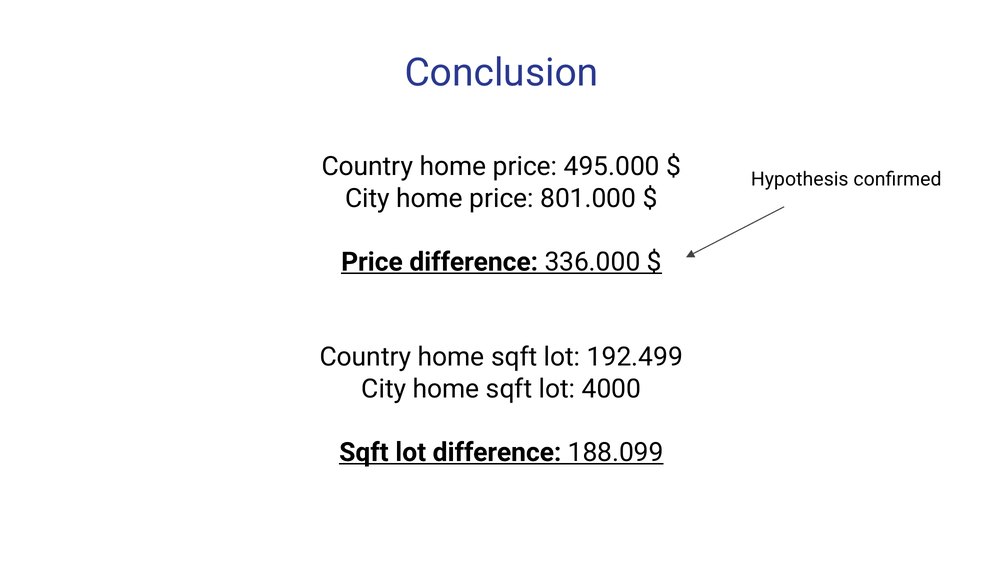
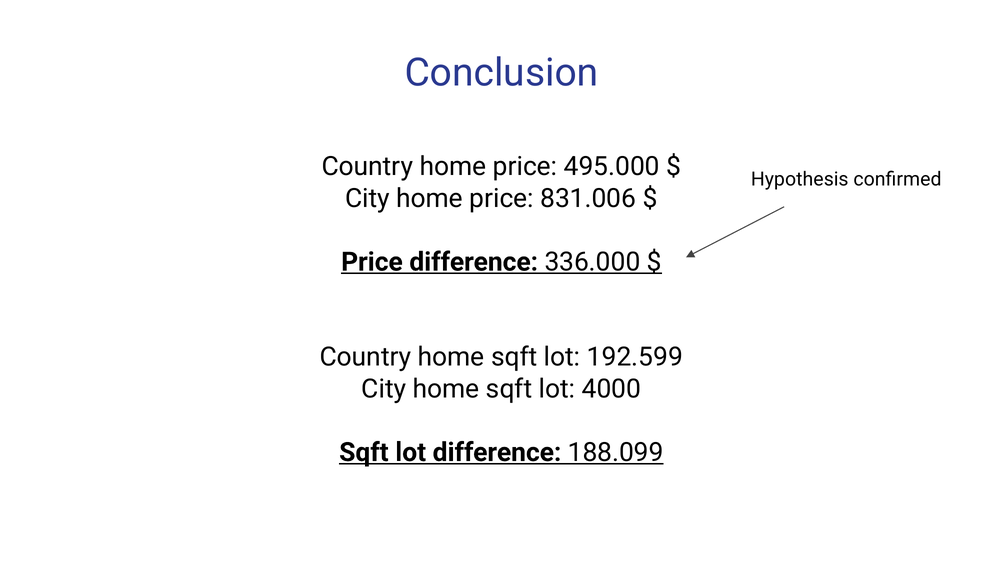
801.000: 801.000 -> 831.006
192.499: 192.499 -> 192.599
